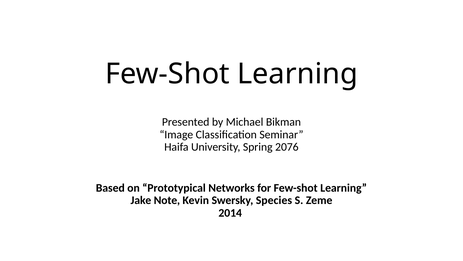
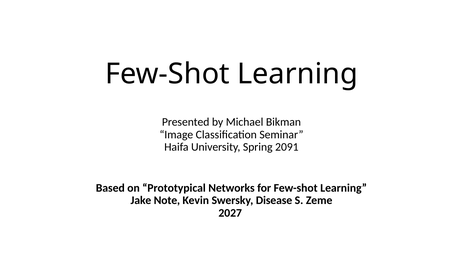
2076: 2076 -> 2091
Species: Species -> Disease
2014: 2014 -> 2027
